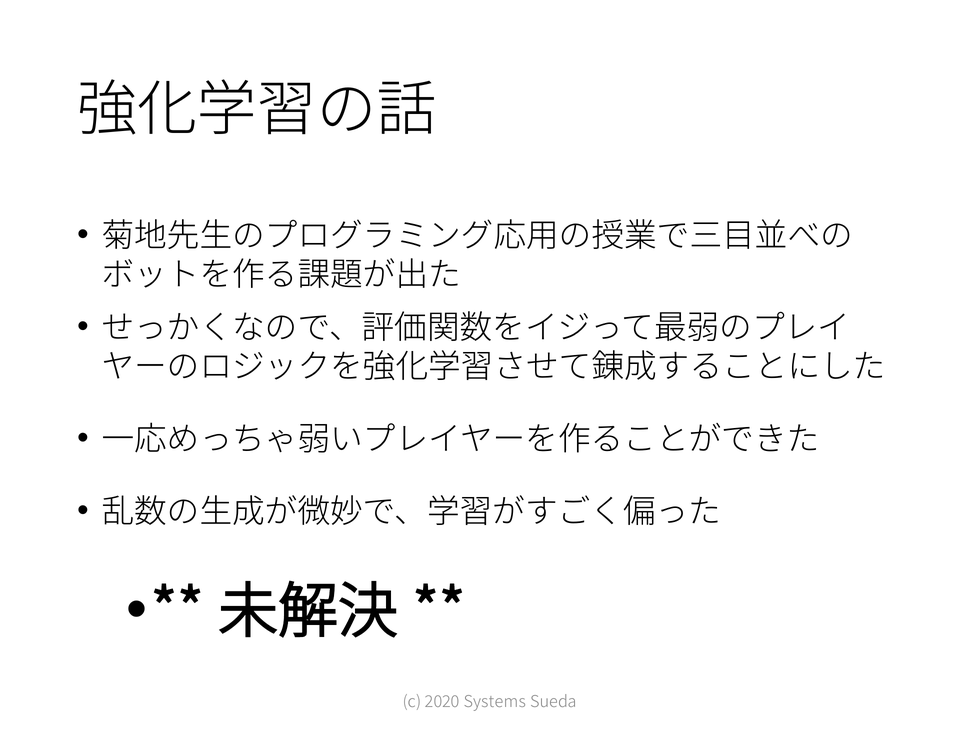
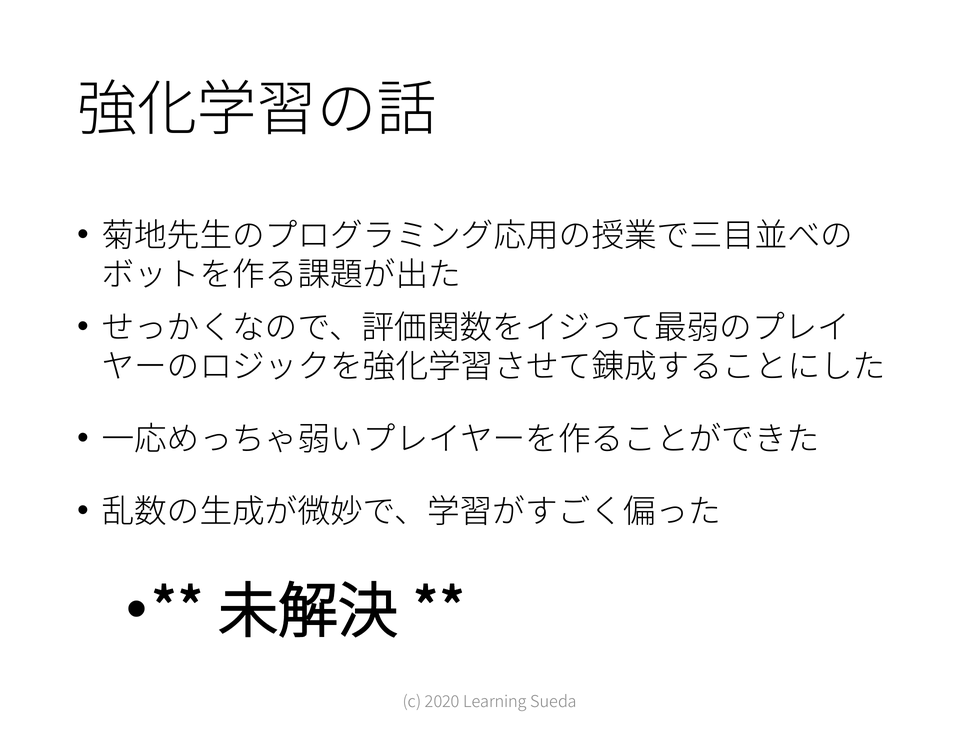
Systems: Systems -> Learning
